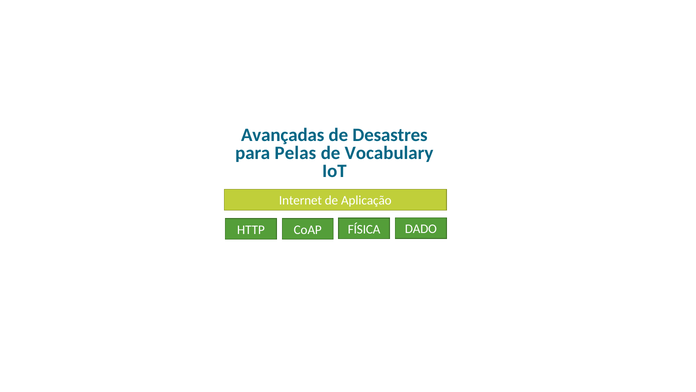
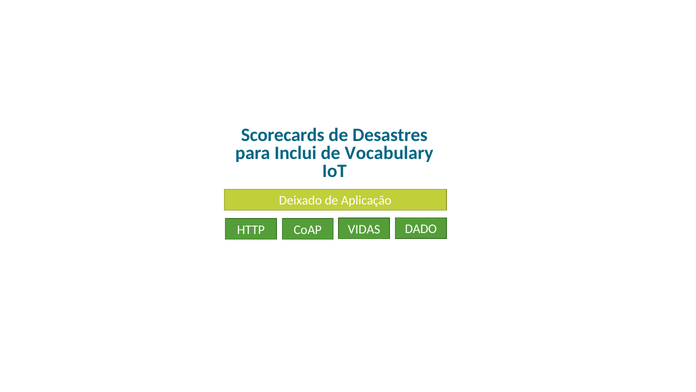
Avançadas: Avançadas -> Scorecards
Pelas: Pelas -> Inclui
Internet: Internet -> Deixado
FÍSICA: FÍSICA -> VIDAS
